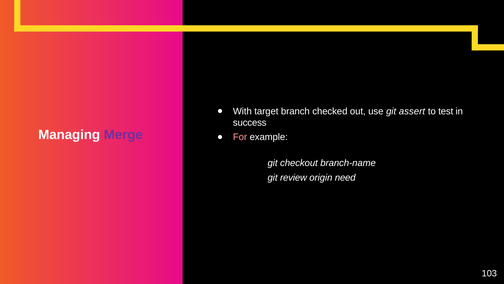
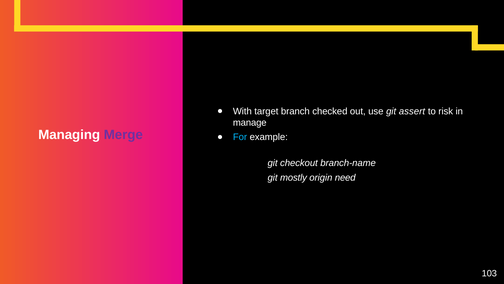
test: test -> risk
success: success -> manage
For colour: pink -> light blue
review: review -> mostly
